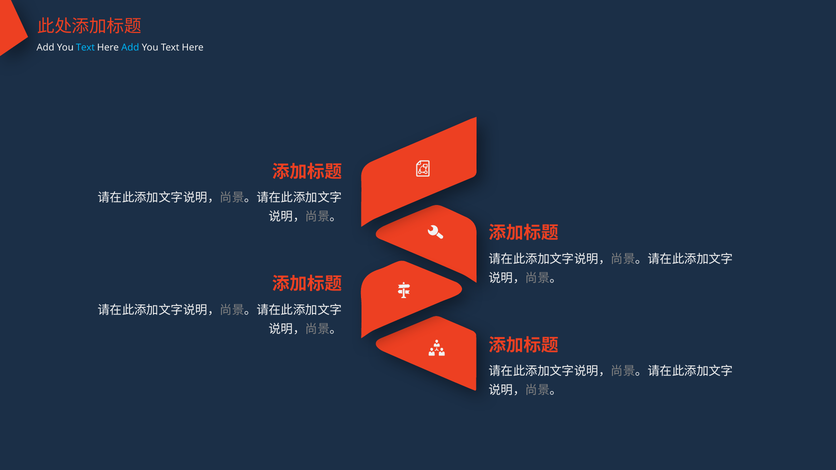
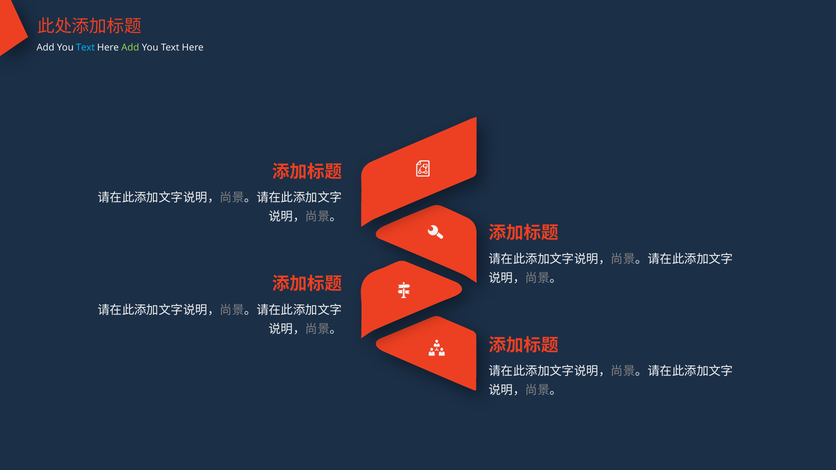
Add at (130, 48) colour: light blue -> light green
